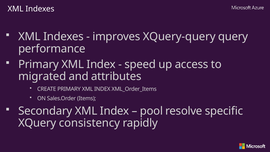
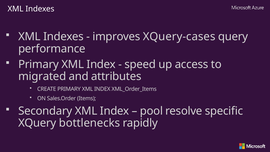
XQuery-query: XQuery-query -> XQuery-cases
consistency: consistency -> bottlenecks
